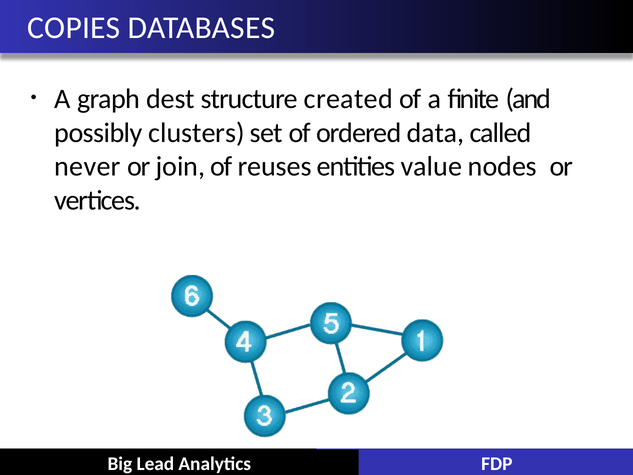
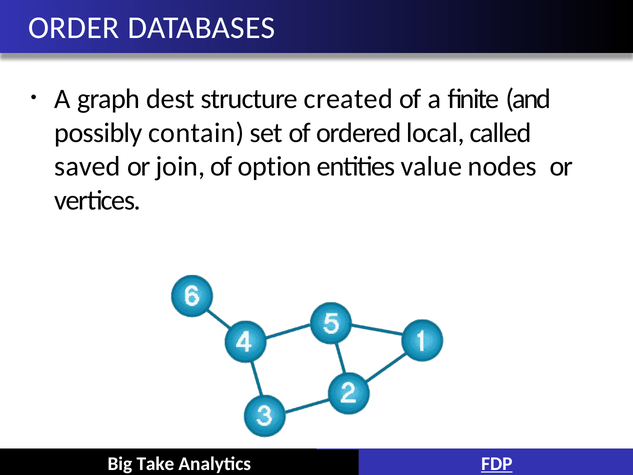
COPIES: COPIES -> ORDER
clusters: clusters -> contain
data: data -> local
never: never -> saved
reuses: reuses -> option
Lead: Lead -> Take
FDP underline: none -> present
